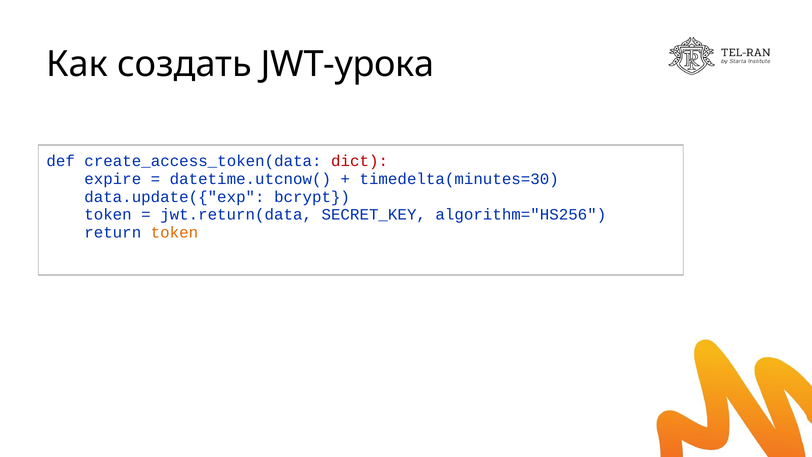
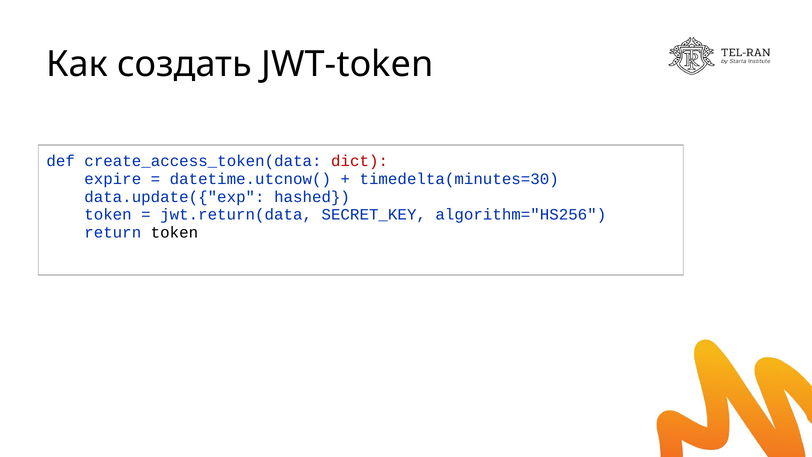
JWT-урока: JWT-урока -> JWT-token
bcrypt: bcrypt -> hashed
token at (174, 233) colour: orange -> black
